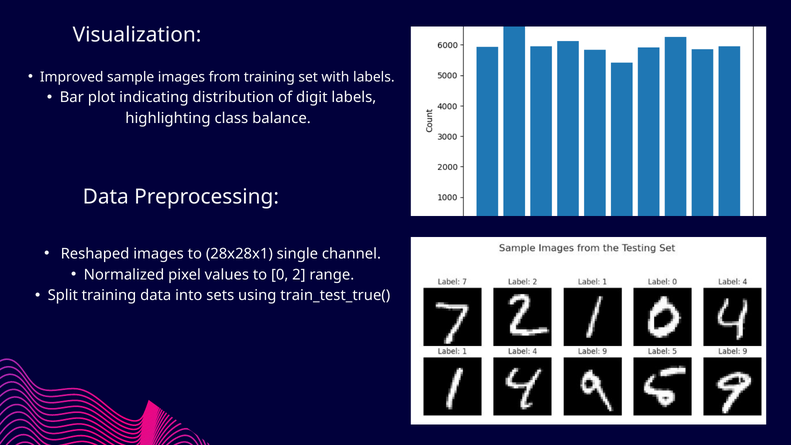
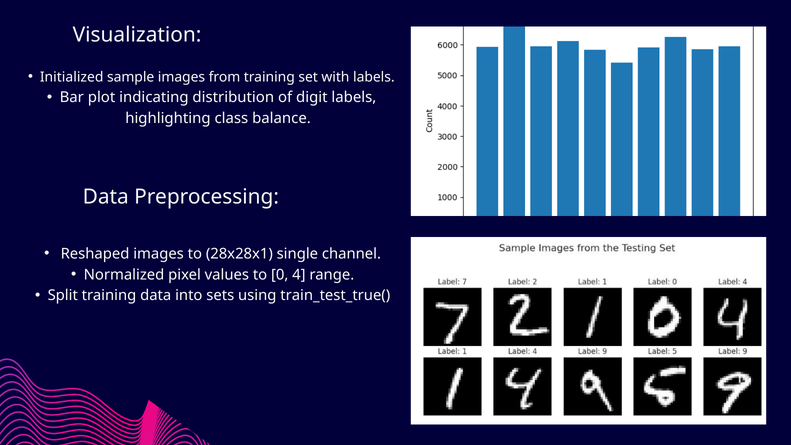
Improved: Improved -> Initialized
2: 2 -> 4
